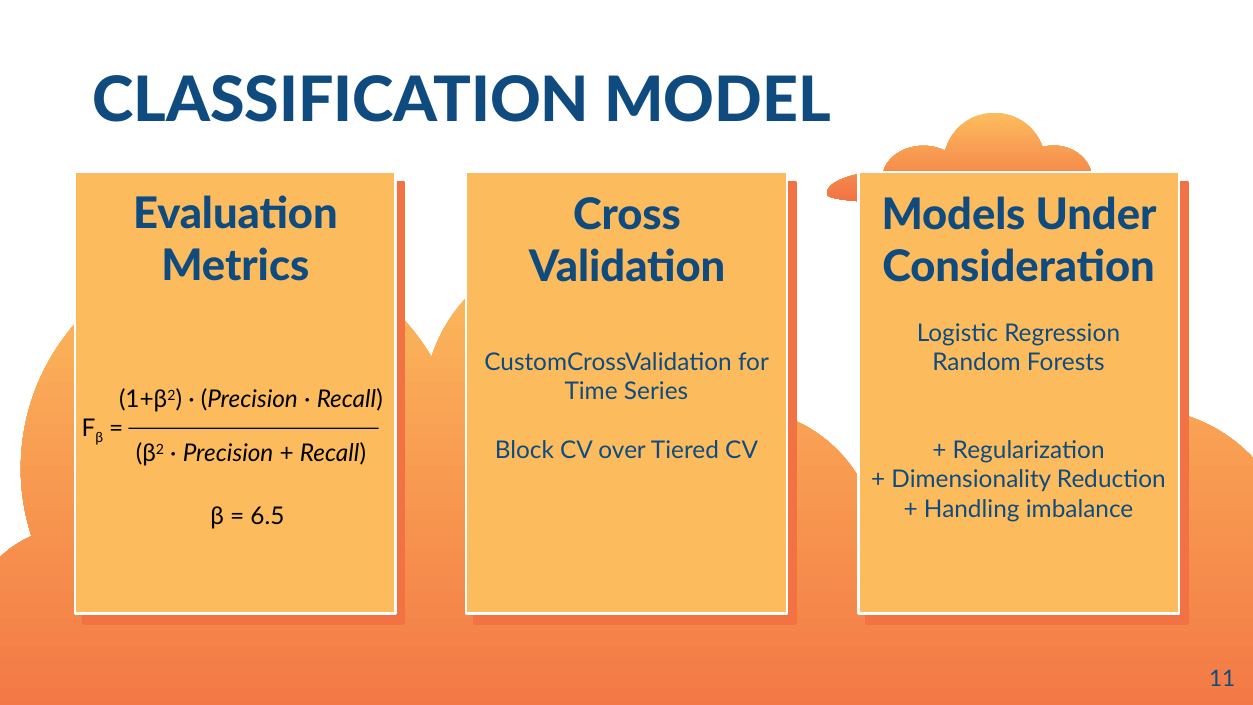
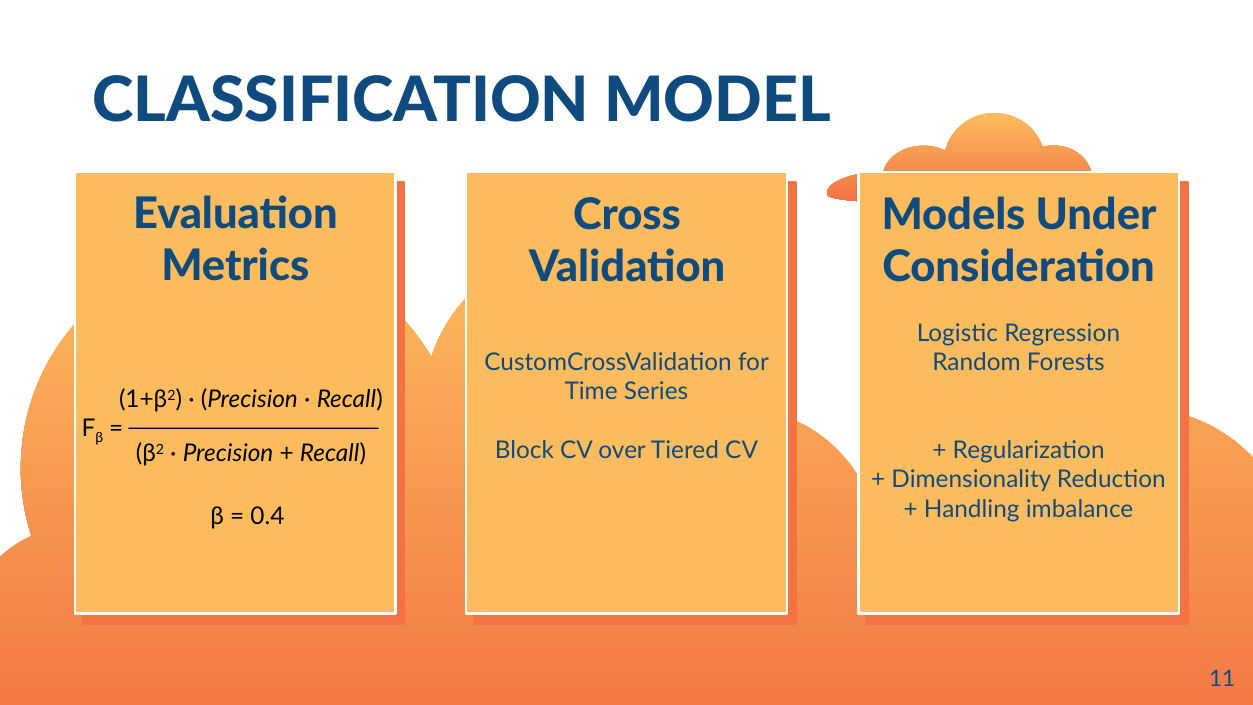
6.5: 6.5 -> 0.4
